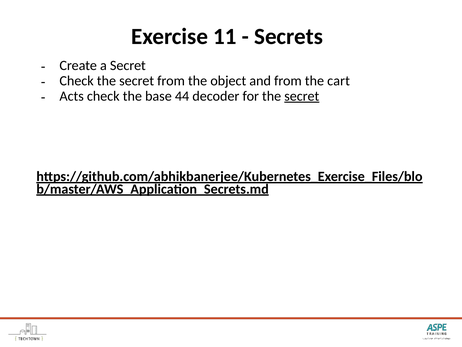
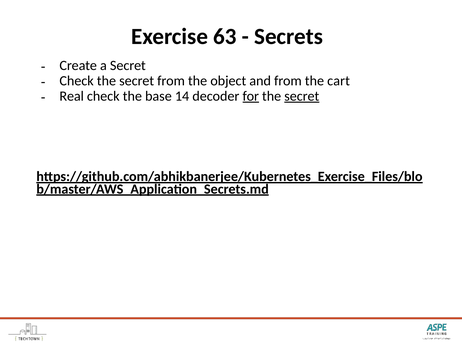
11: 11 -> 63
Acts: Acts -> Real
44: 44 -> 14
for underline: none -> present
